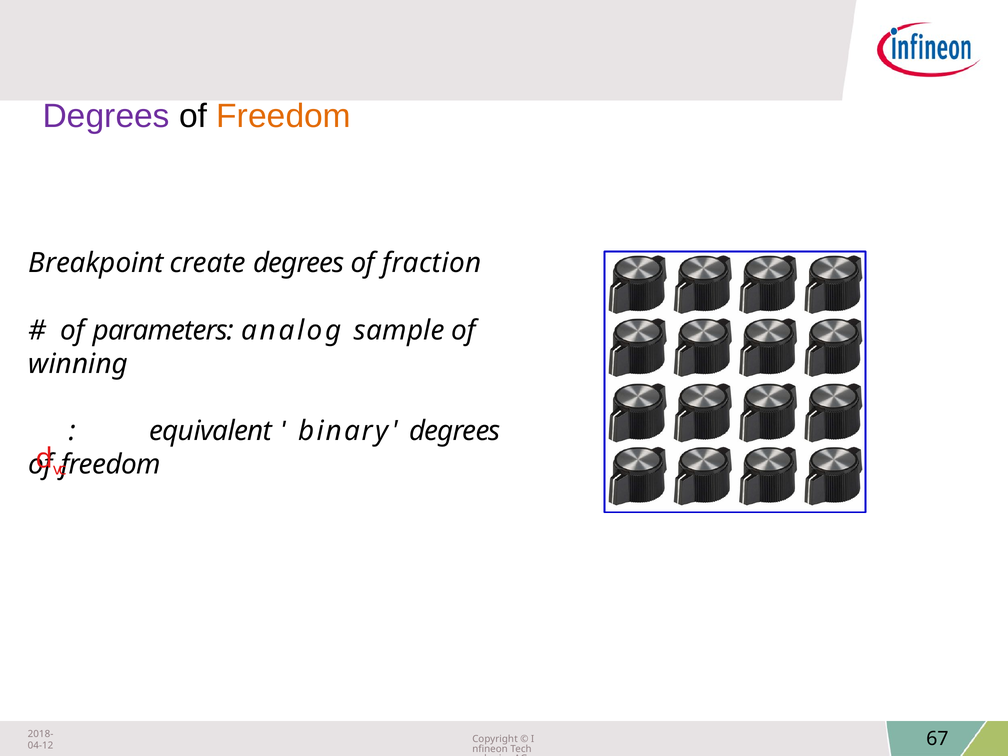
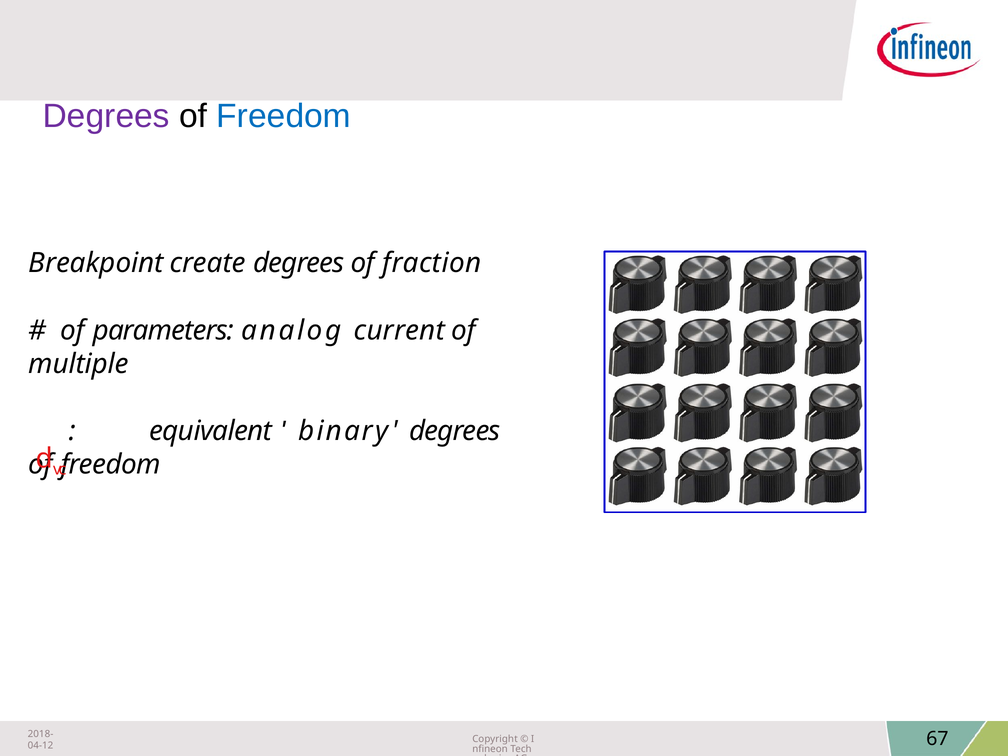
Freedom at (284, 116) colour: orange -> blue
sample: sample -> current
winning: winning -> multiple
